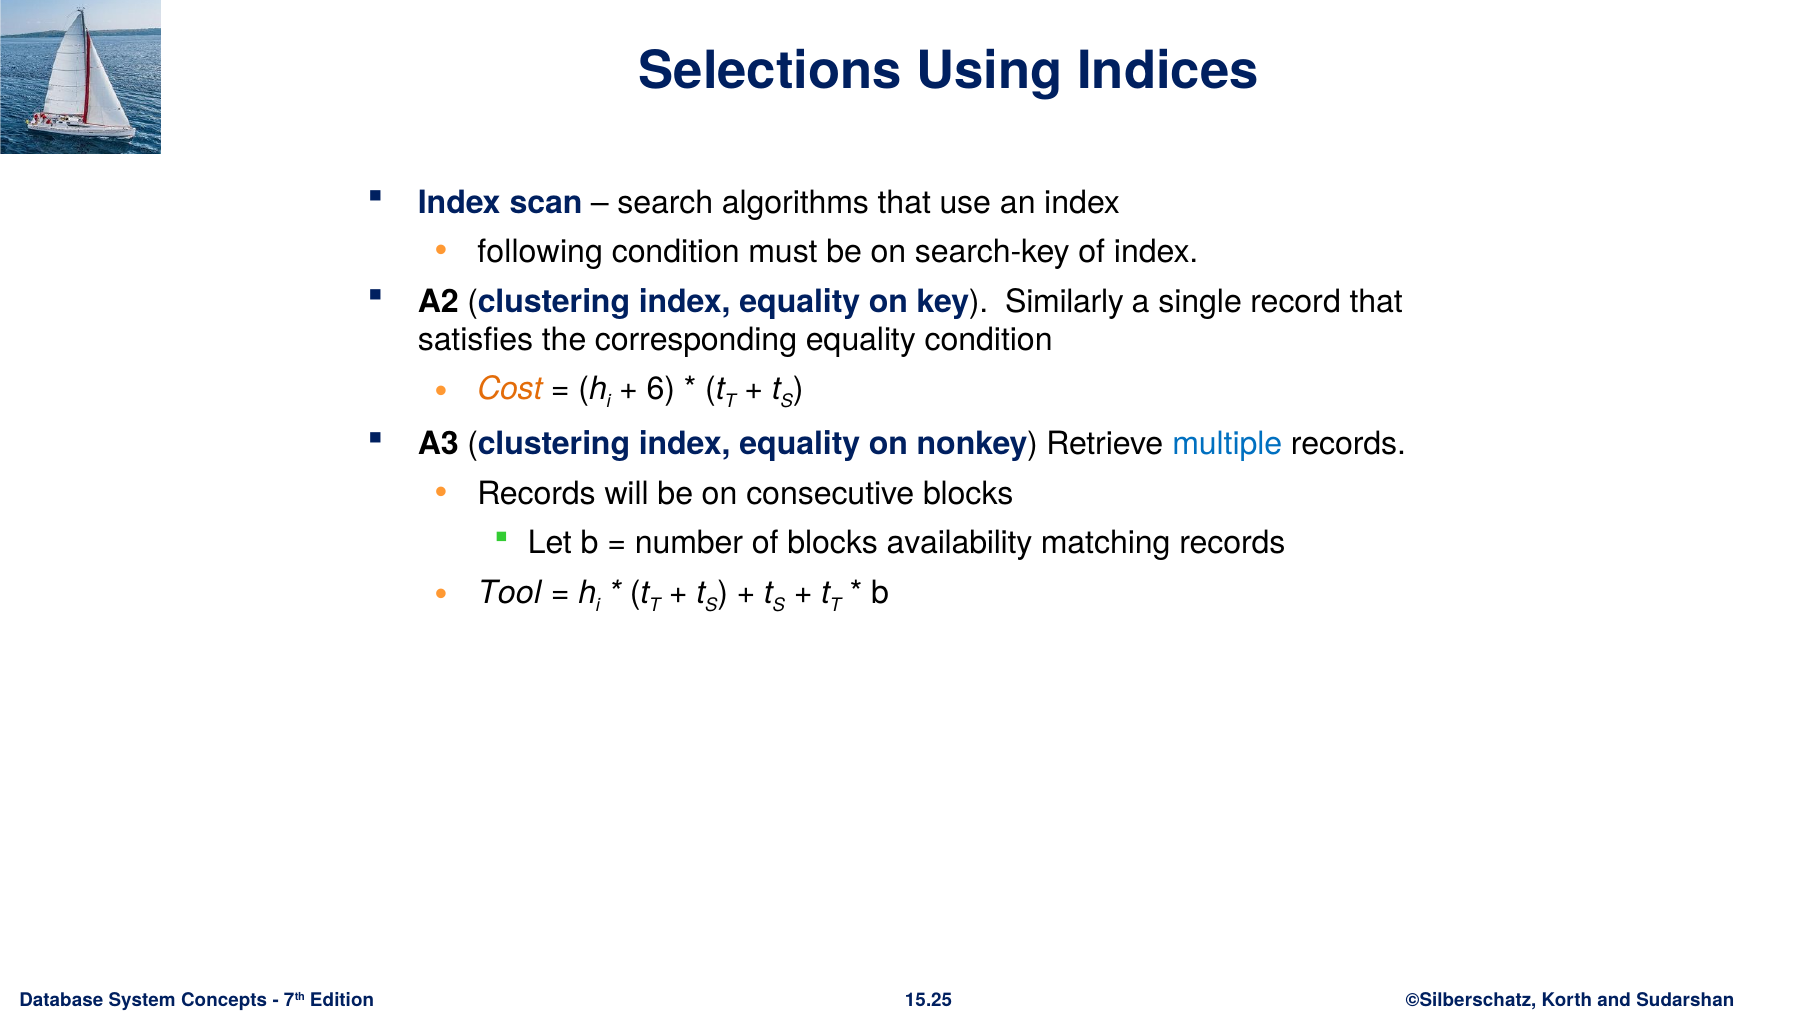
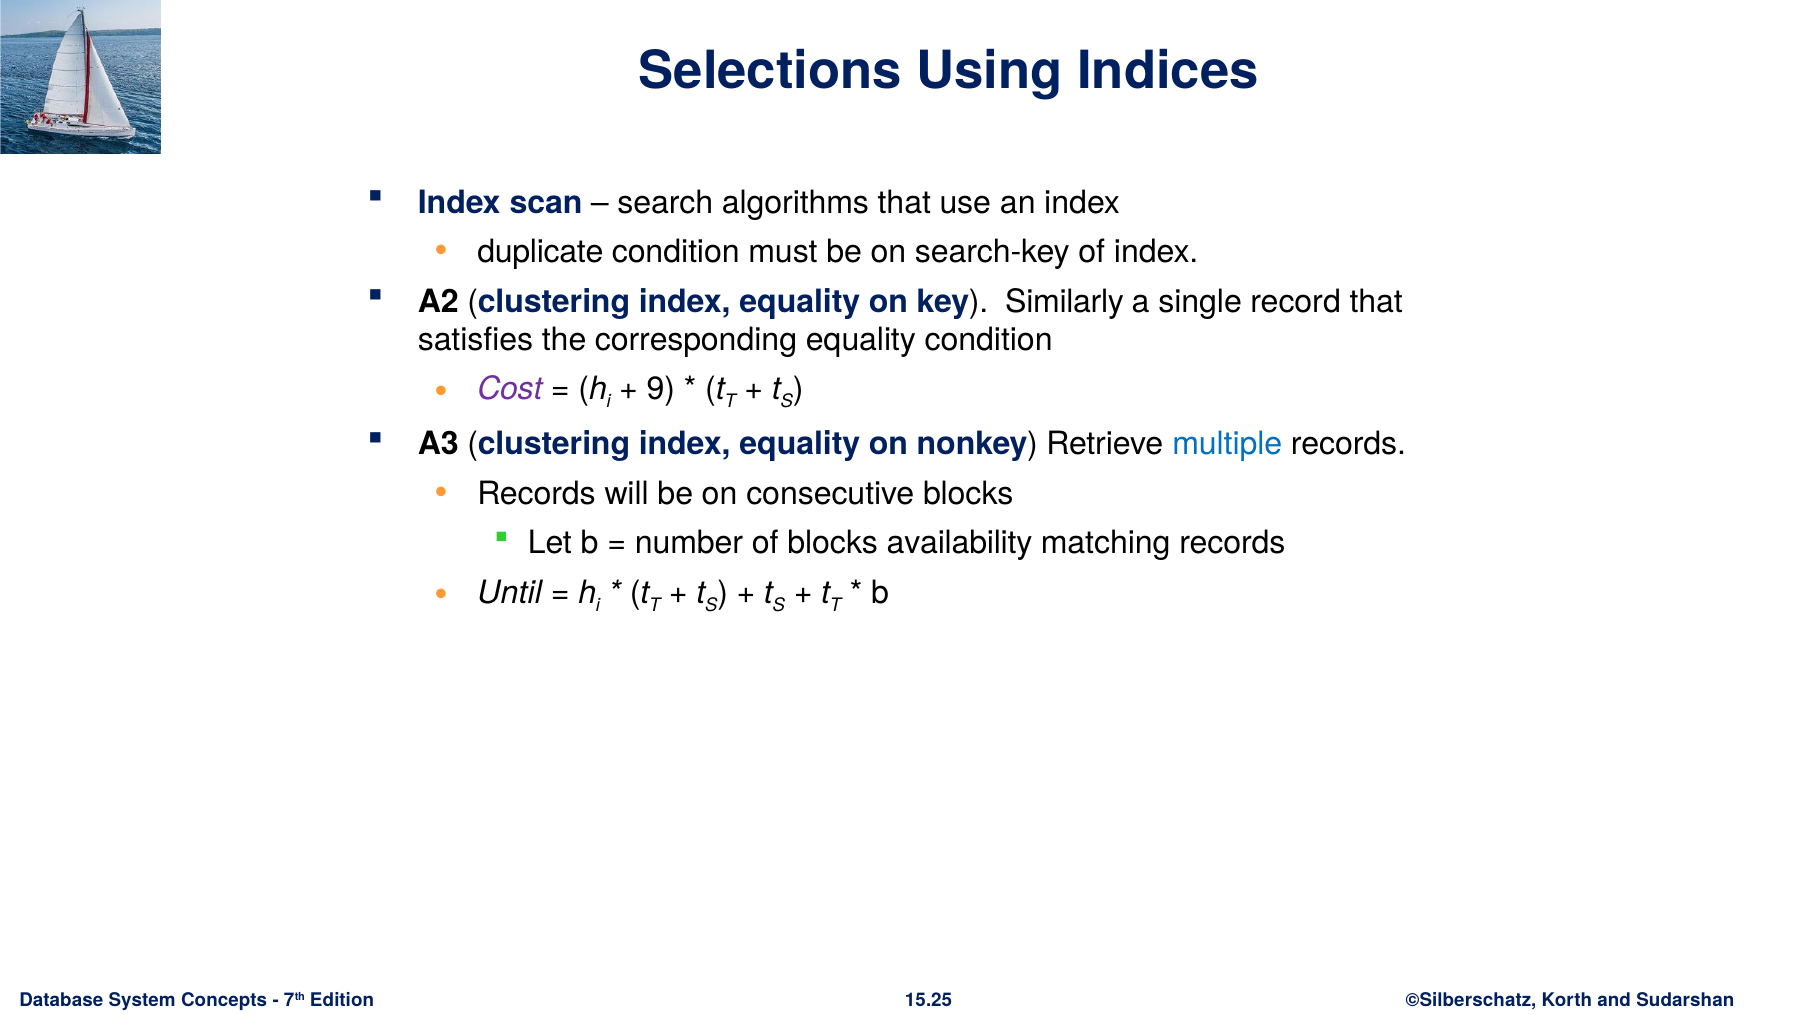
following: following -> duplicate
Cost colour: orange -> purple
6: 6 -> 9
Tool: Tool -> Until
